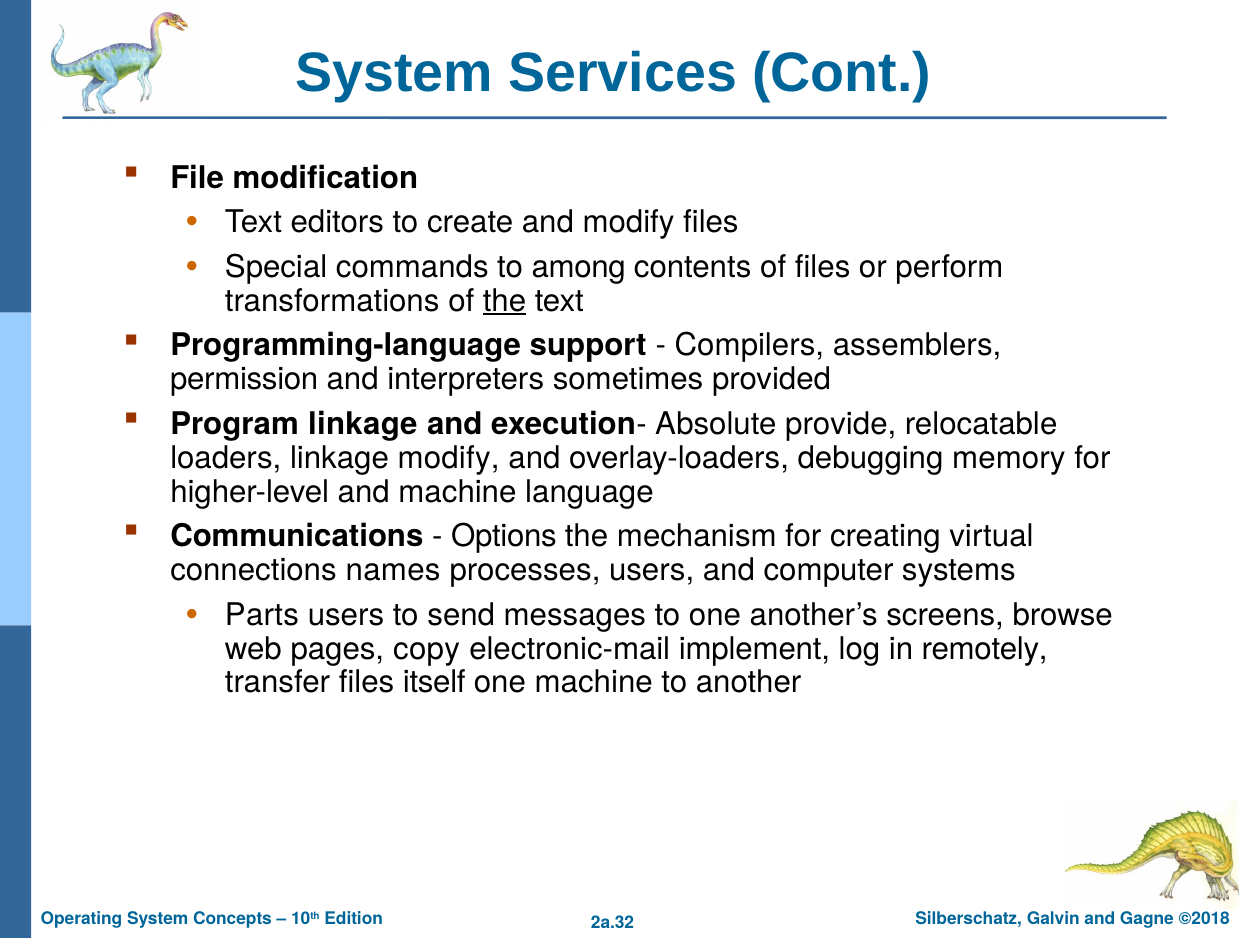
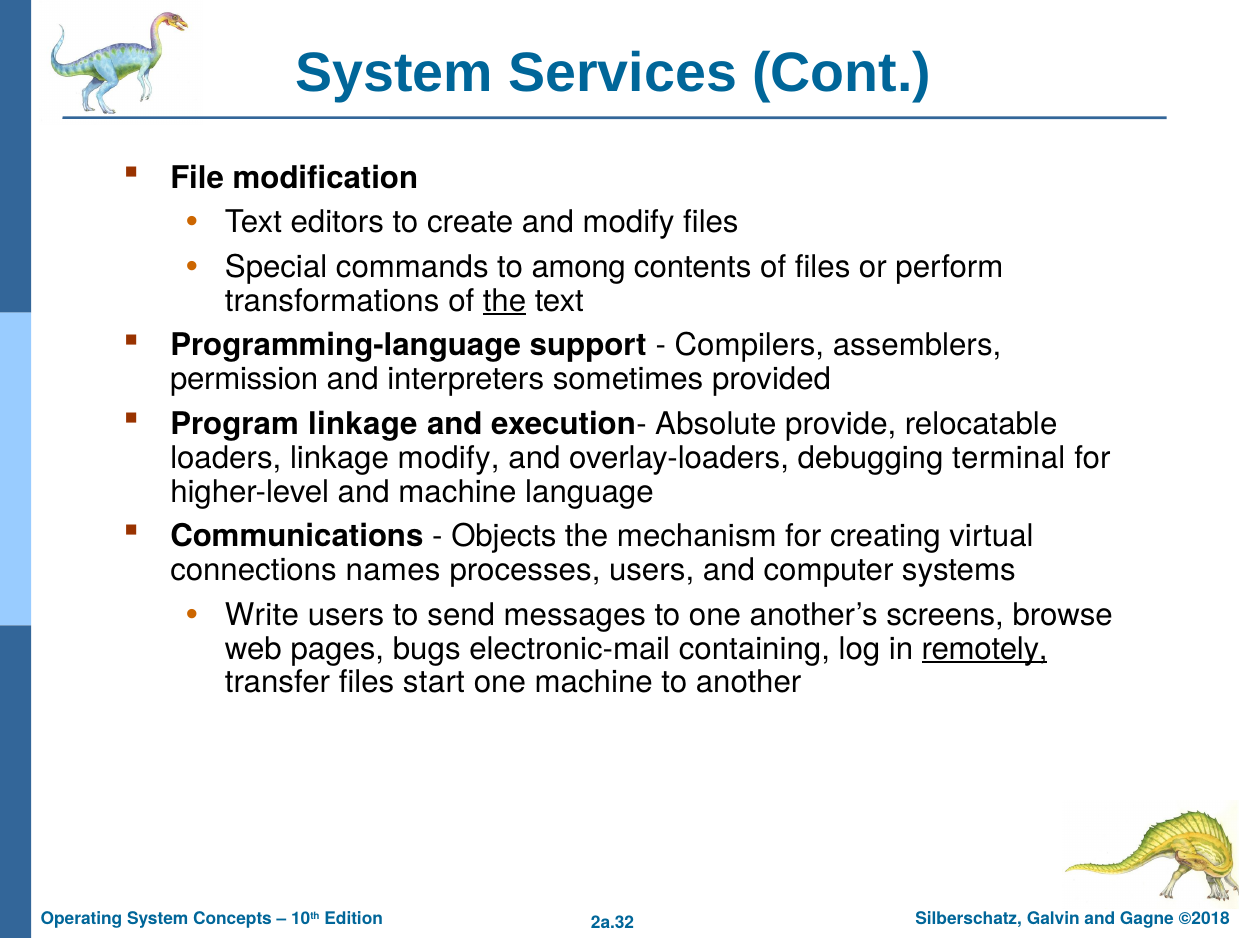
memory: memory -> terminal
Options: Options -> Objects
Parts: Parts -> Write
copy: copy -> bugs
implement: implement -> containing
remotely underline: none -> present
itself: itself -> start
